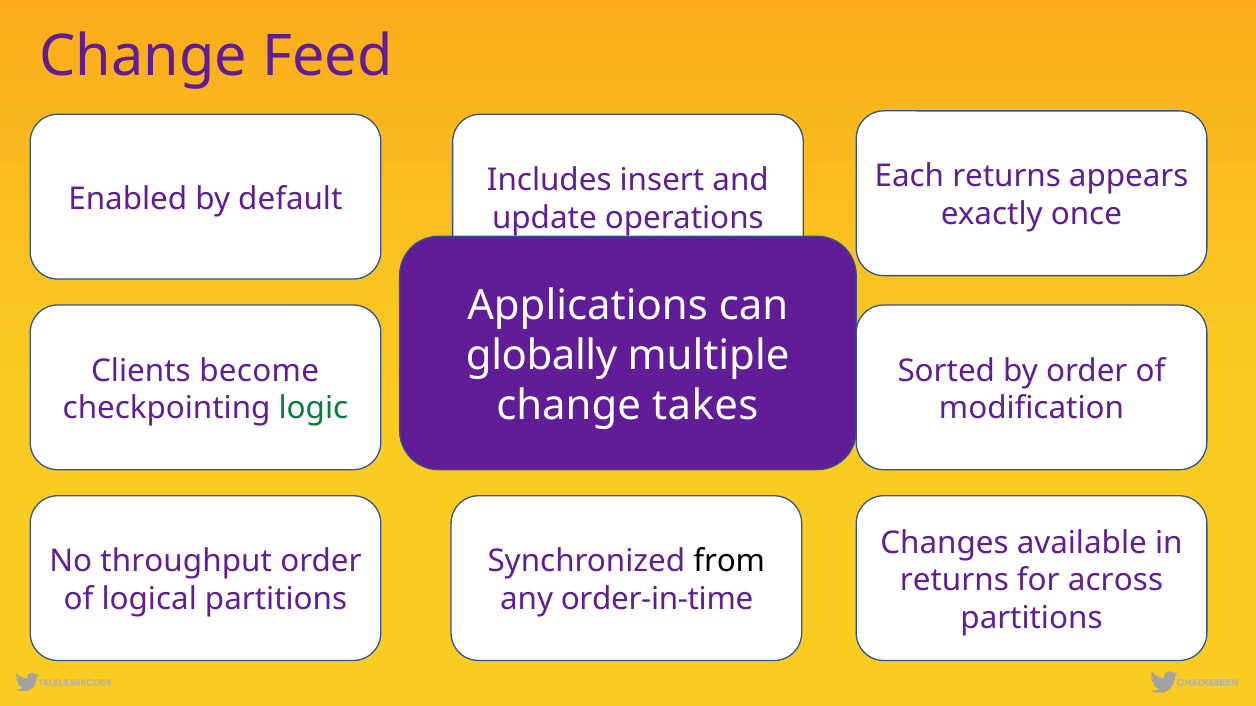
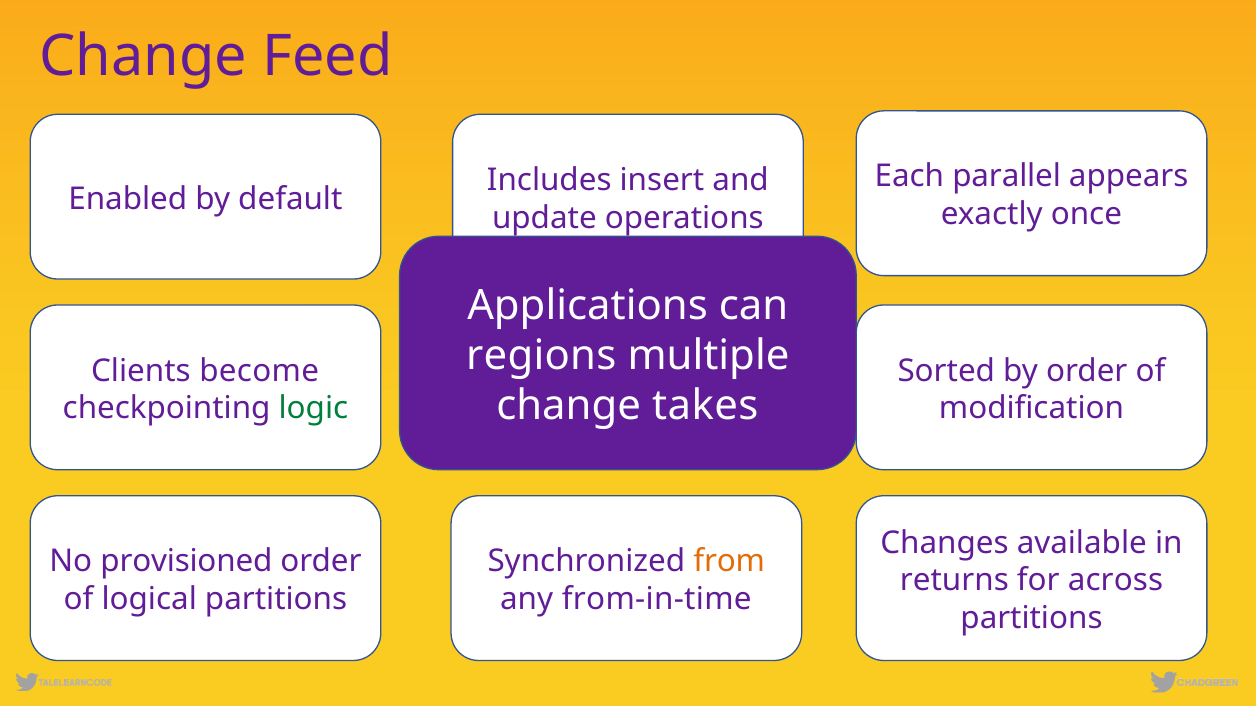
Each returns: returns -> parallel
globally: globally -> regions
throughput: throughput -> provisioned
from colour: black -> orange
order-in-time: order-in-time -> from-in-time
